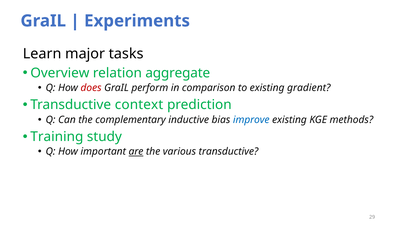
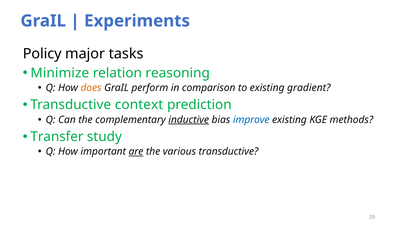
Learn: Learn -> Policy
Overview: Overview -> Minimize
aggregate: aggregate -> reasoning
does colour: red -> orange
inductive underline: none -> present
Training: Training -> Transfer
